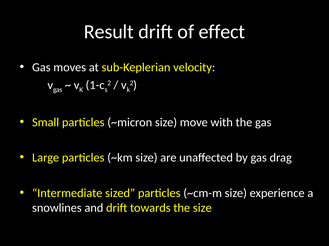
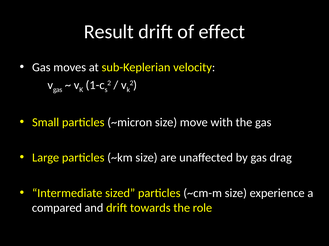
snowlines: snowlines -> compared
the size: size -> role
